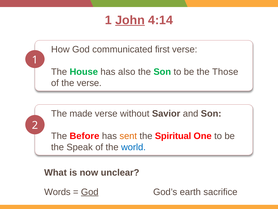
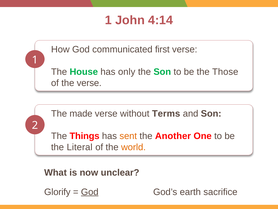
John underline: present -> none
also: also -> only
Savior: Savior -> Terms
Before: Before -> Things
Spiritual: Spiritual -> Another
Speak: Speak -> Literal
world colour: blue -> orange
Words: Words -> Glorify
